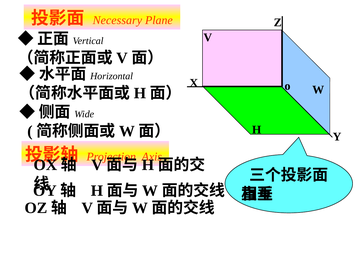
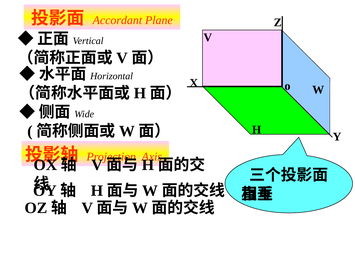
Necessary: Necessary -> Accordant
